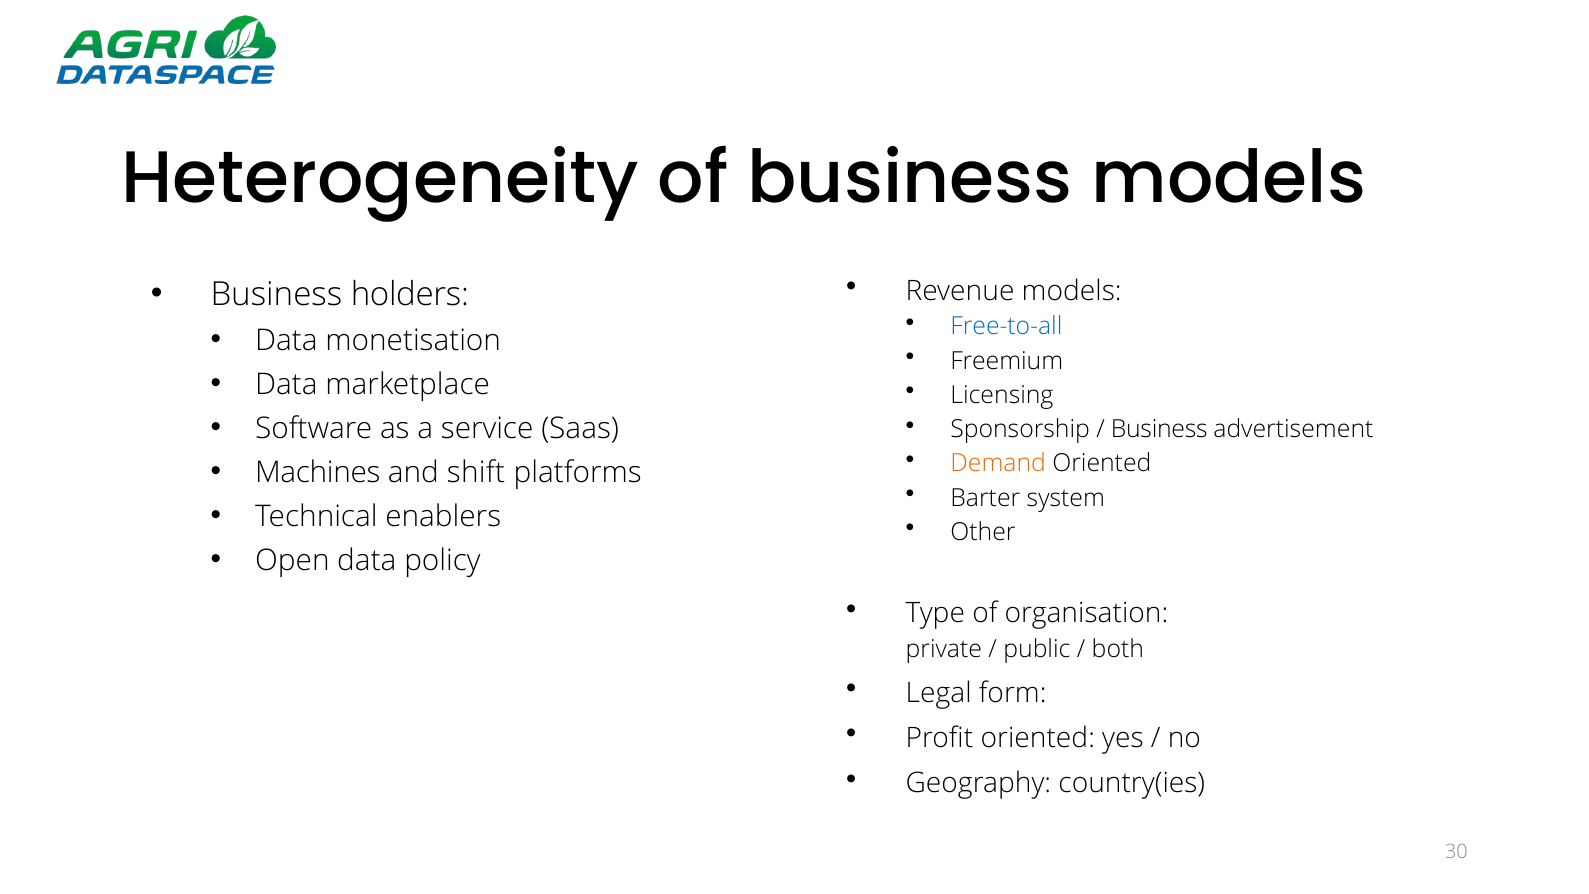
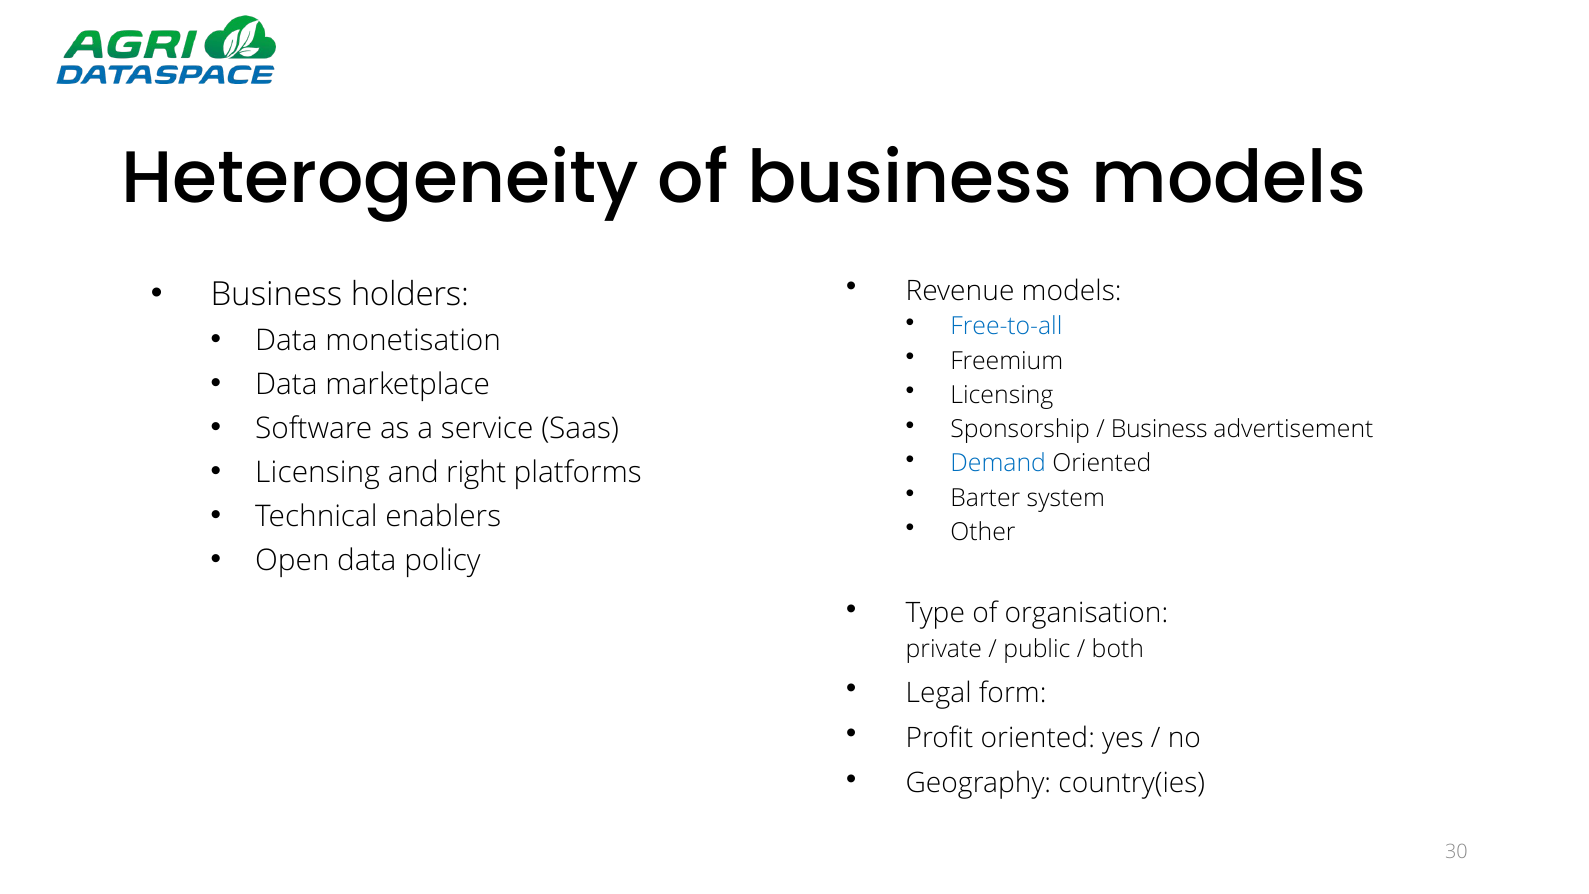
Demand colour: orange -> blue
Machines at (318, 472): Machines -> Licensing
shift: shift -> right
